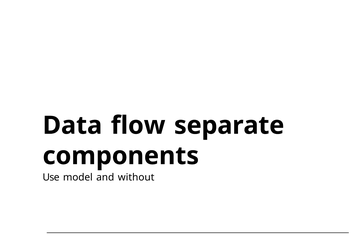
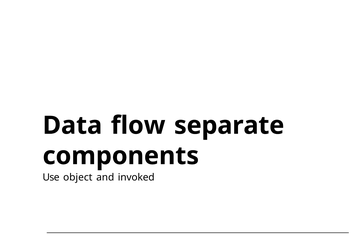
model: model -> object
without: without -> invoked
